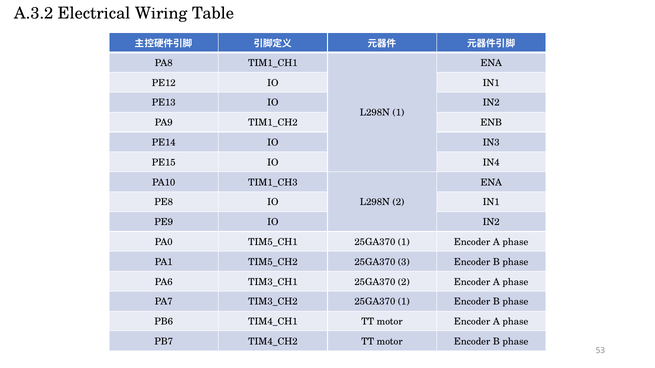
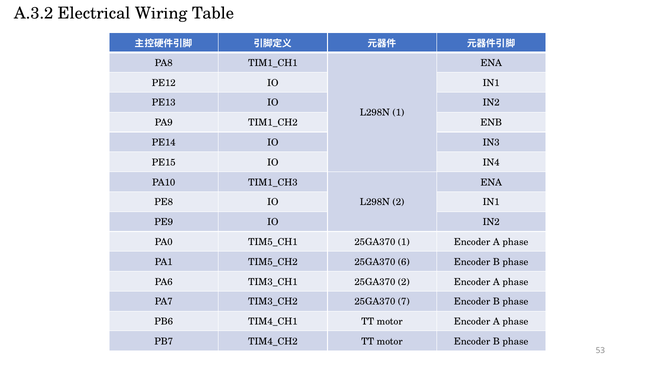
3: 3 -> 6
1 at (404, 302): 1 -> 7
